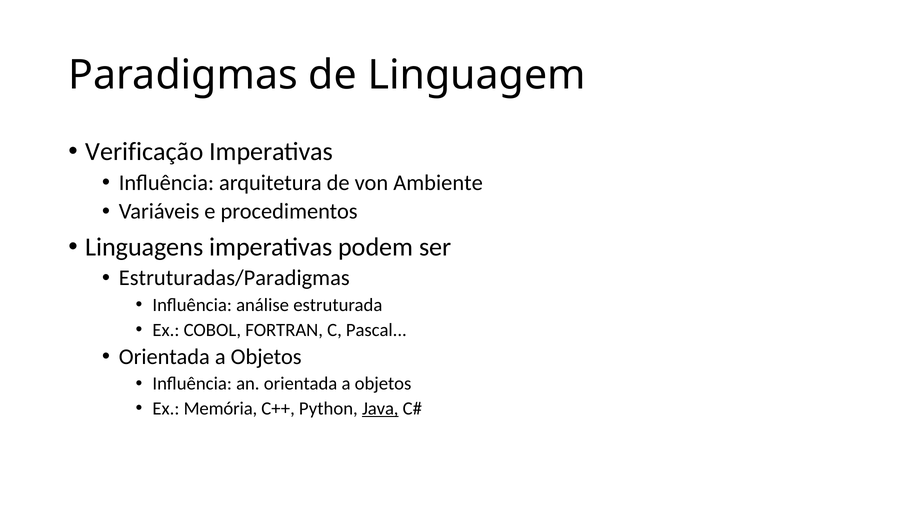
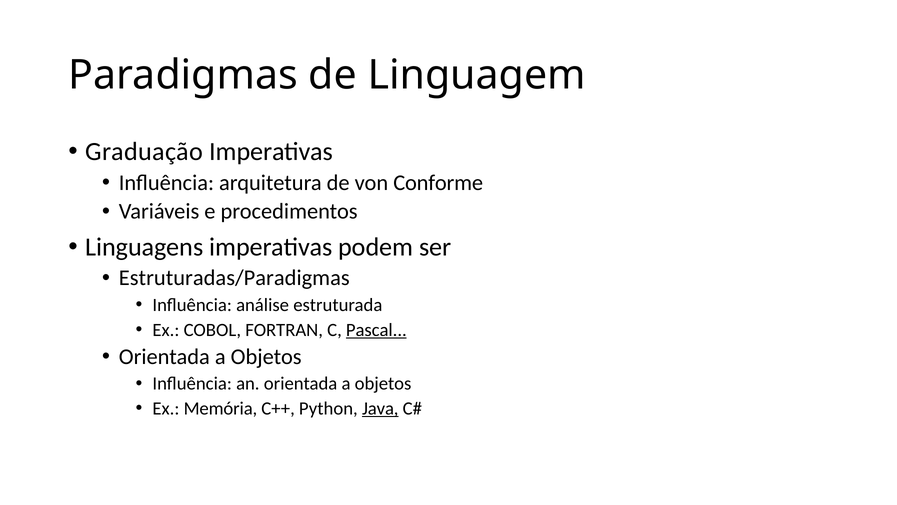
Verificação: Verificação -> Graduação
Ambiente: Ambiente -> Conforme
Pascal underline: none -> present
